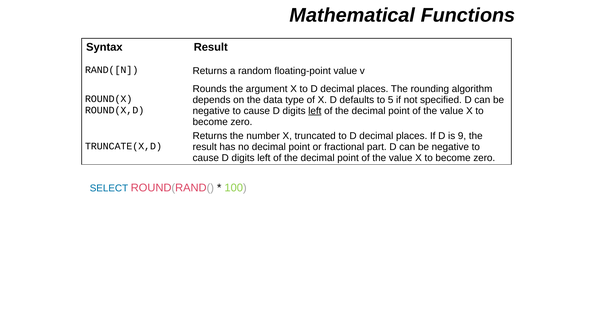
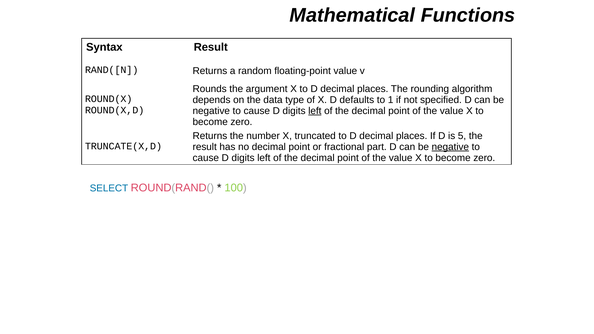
5: 5 -> 1
9: 9 -> 5
negative at (450, 147) underline: none -> present
